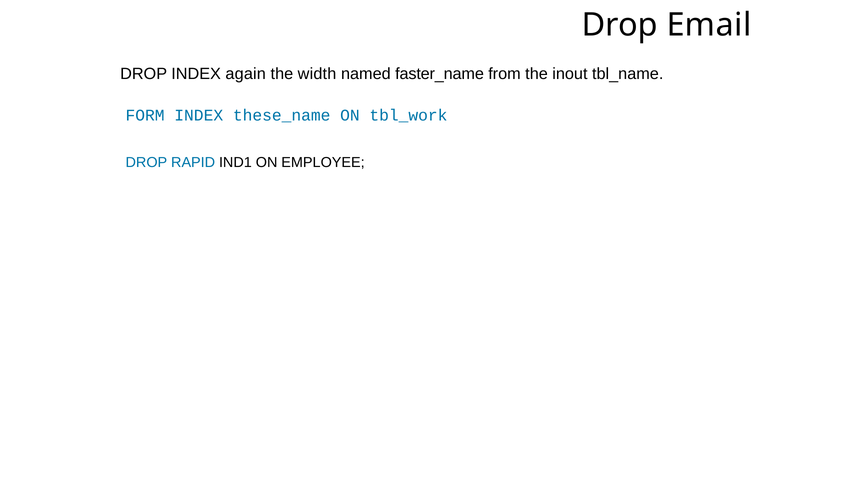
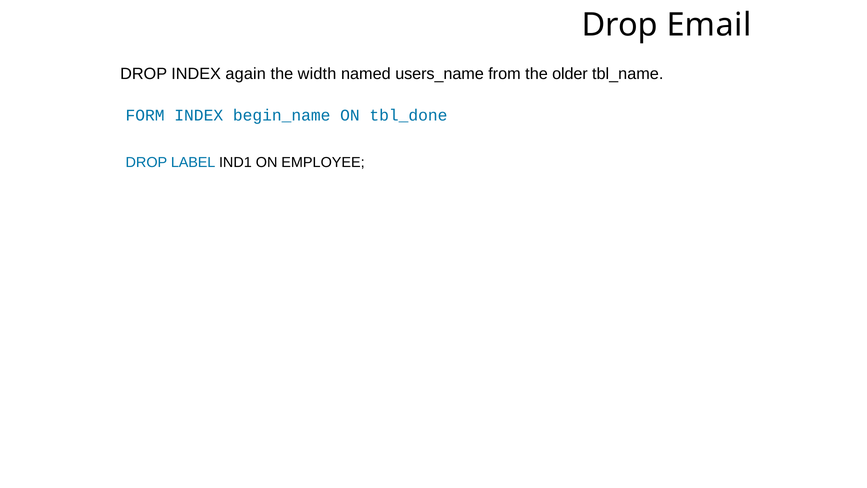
faster_name: faster_name -> users_name
inout: inout -> older
these_name: these_name -> begin_name
tbl_work: tbl_work -> tbl_done
RAPID: RAPID -> LABEL
